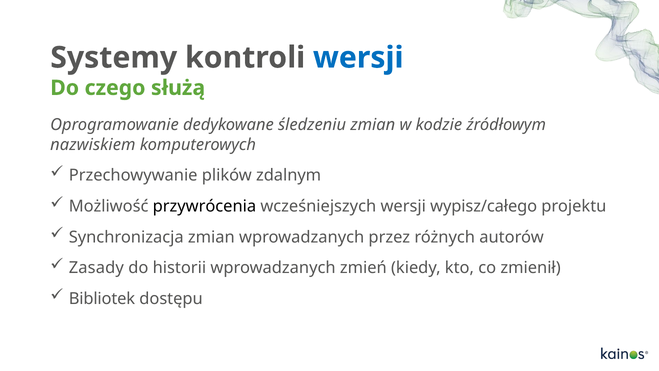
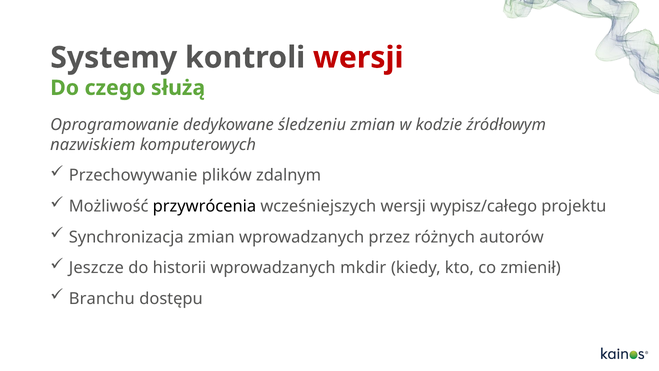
wersji at (358, 58) colour: blue -> red
Zasady: Zasady -> Jeszcze
zmień: zmień -> mkdir
Bibliotek: Bibliotek -> Branchu
